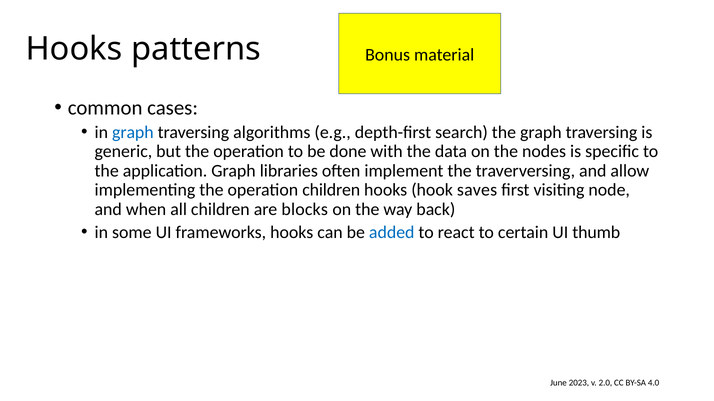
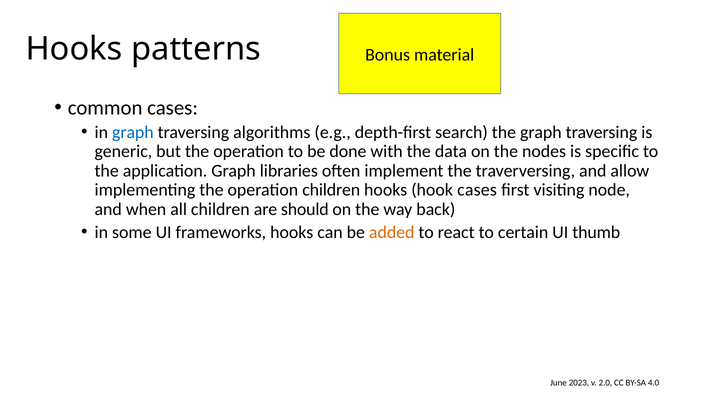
hook saves: saves -> cases
blocks: blocks -> should
added colour: blue -> orange
